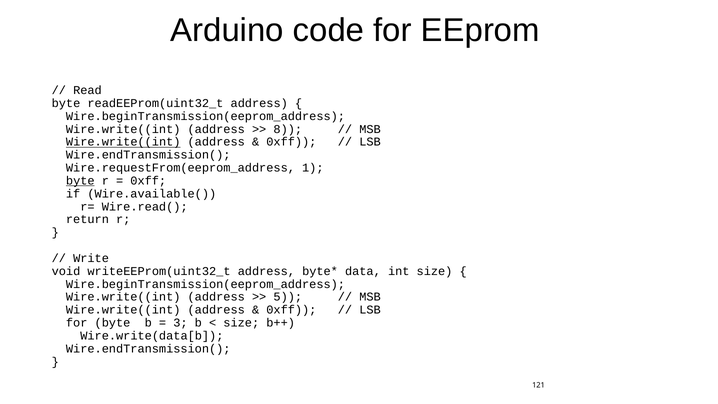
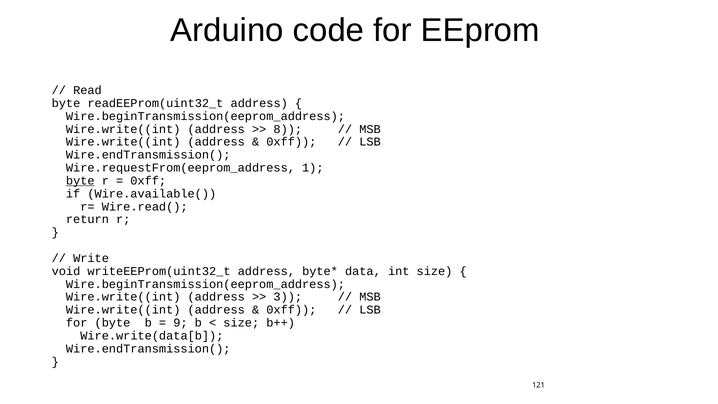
Wire.write((int at (123, 142) underline: present -> none
5: 5 -> 3
3: 3 -> 9
